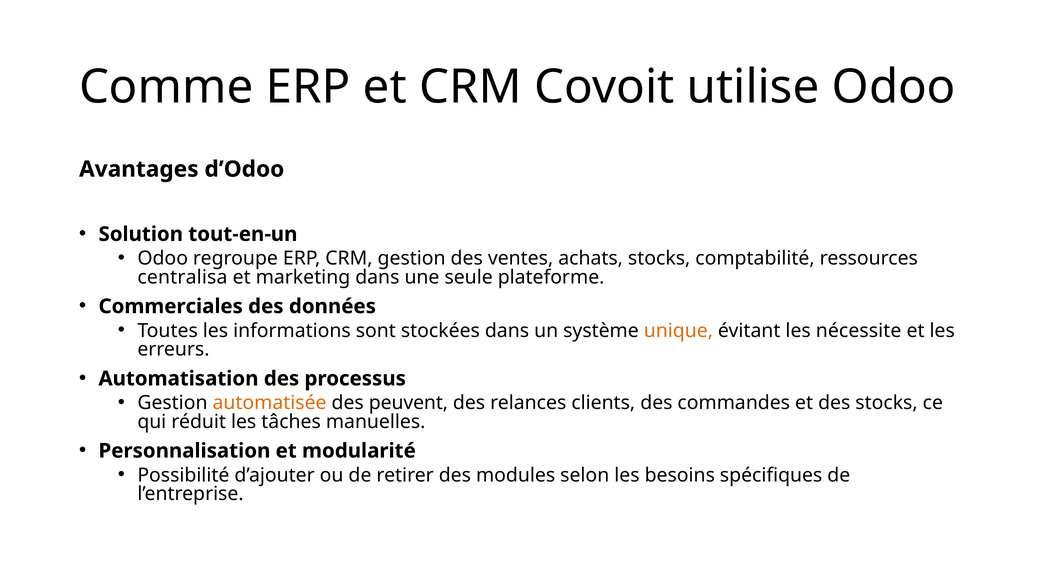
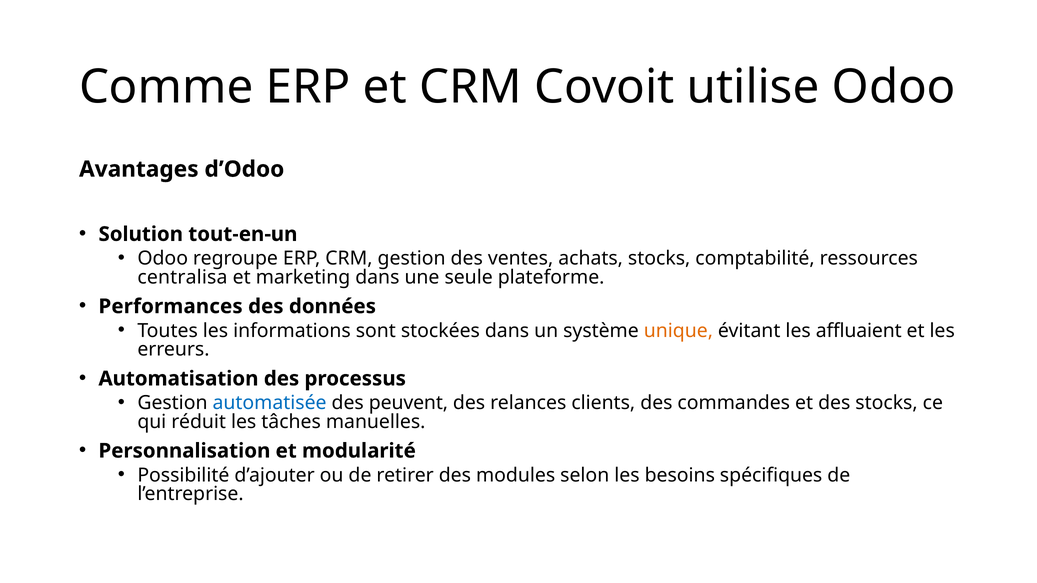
Commerciales: Commerciales -> Performances
nécessite: nécessite -> affluaient
automatisée colour: orange -> blue
